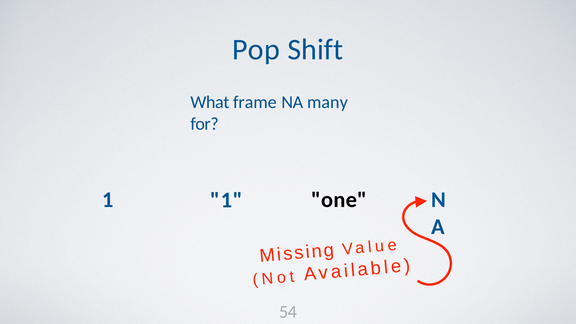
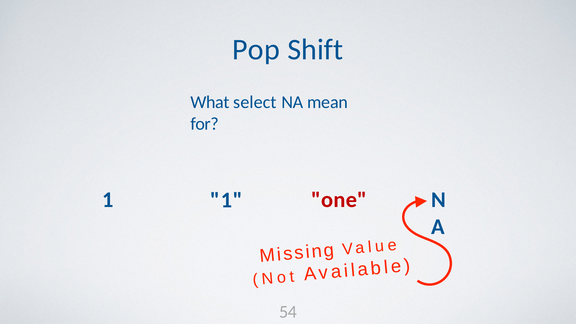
frame: frame -> select
many: many -> mean
one colour: black -> red
